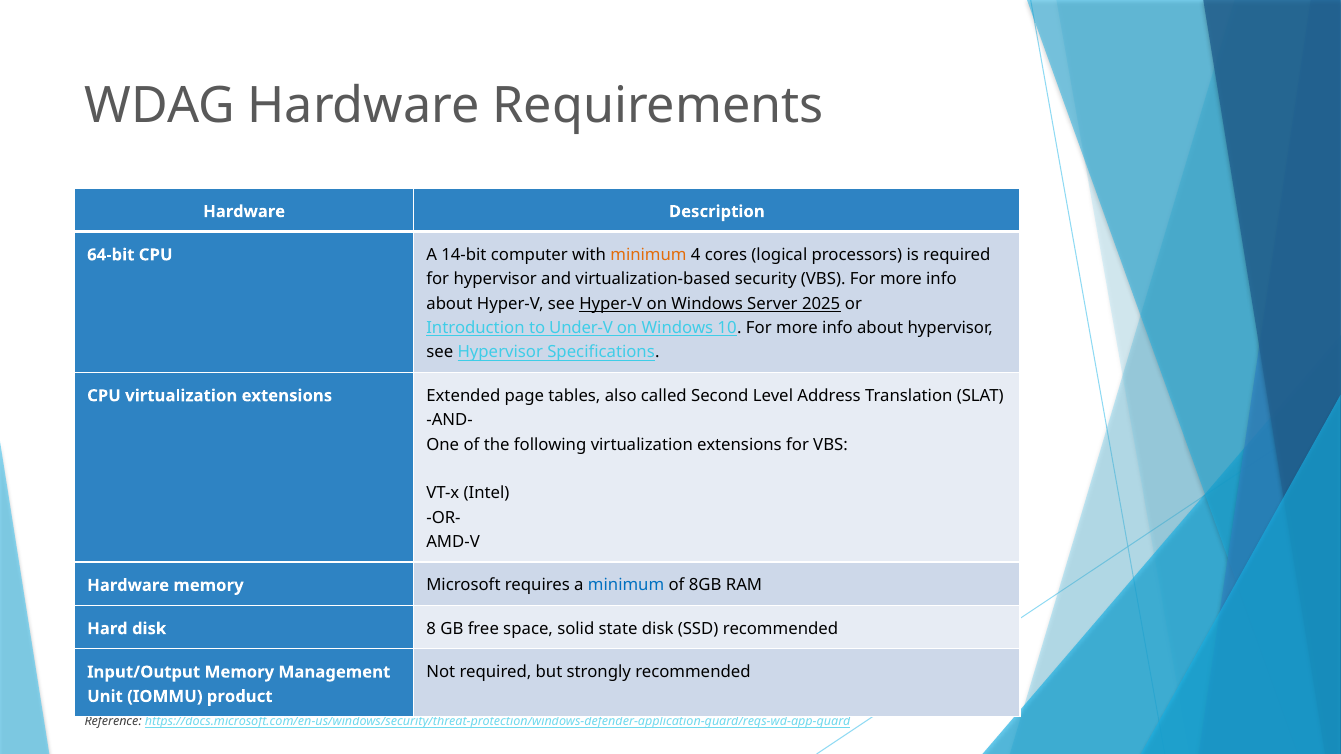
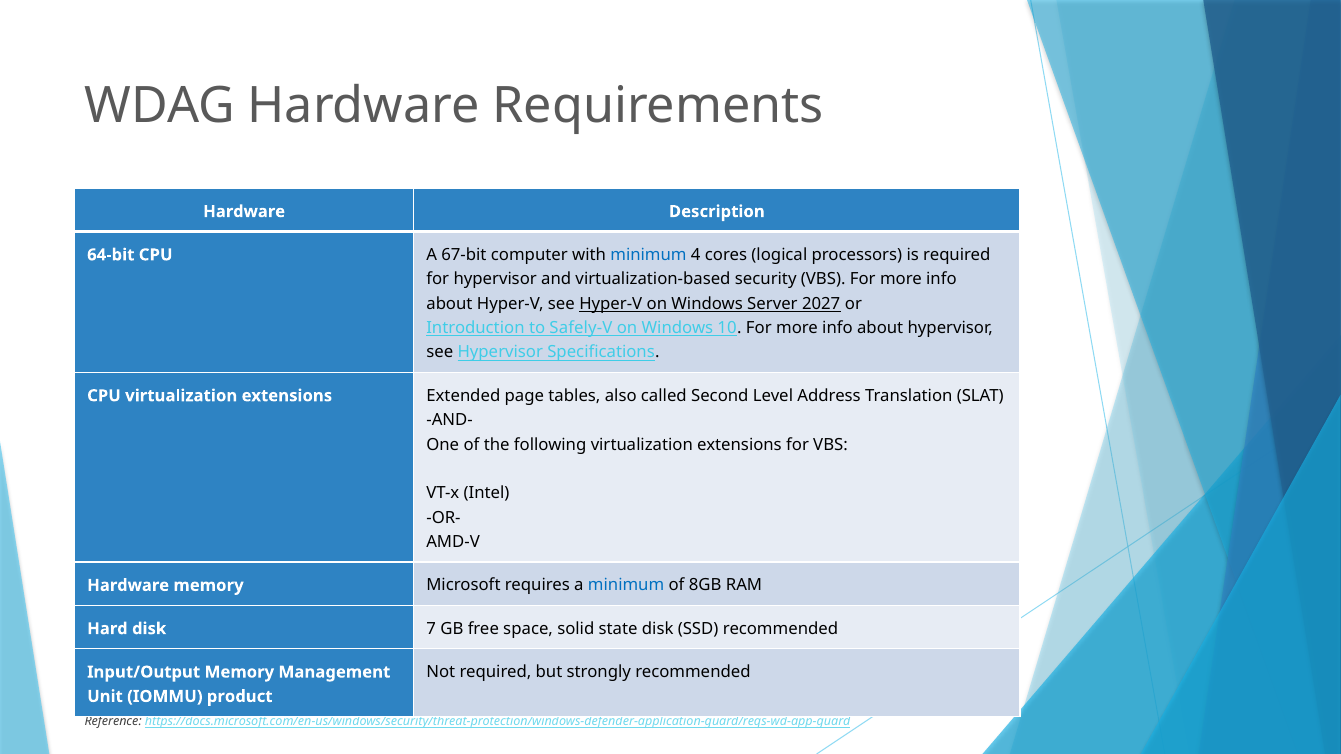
14-bit: 14-bit -> 67-bit
minimum at (648, 255) colour: orange -> blue
2025: 2025 -> 2027
Under-V: Under-V -> Safely-V
8: 8 -> 7
